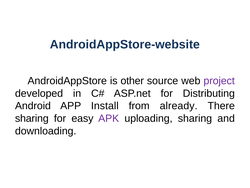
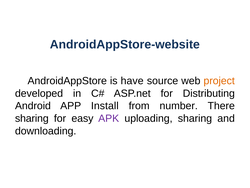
other: other -> have
project colour: purple -> orange
already: already -> number
